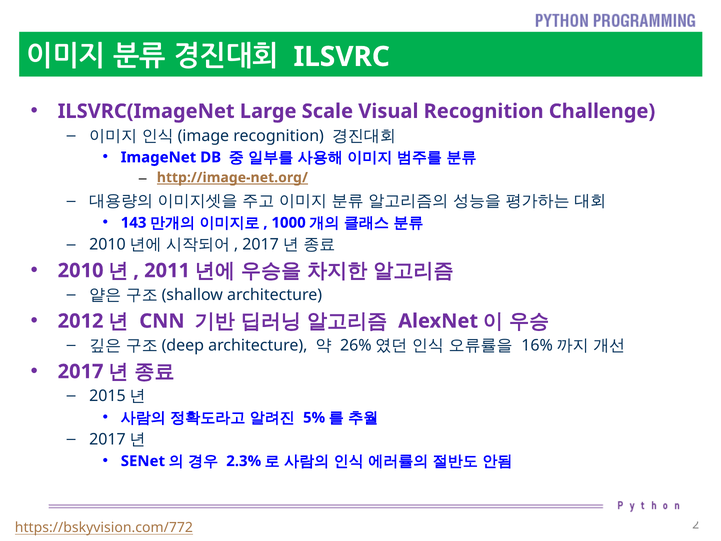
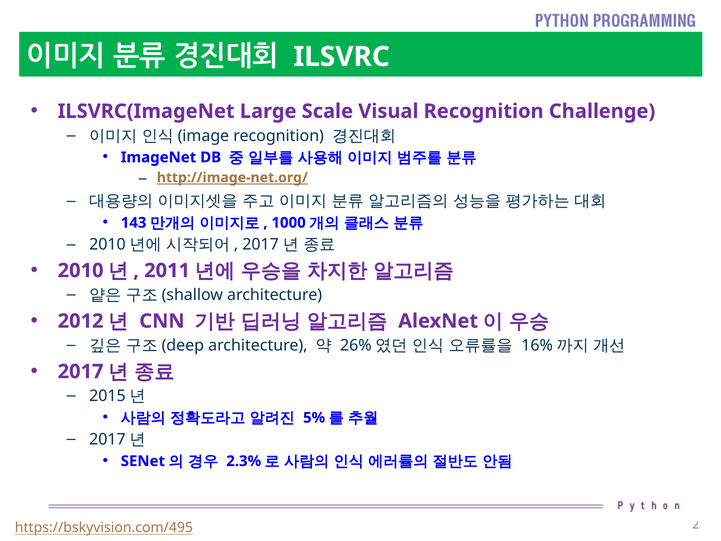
https://bskyvision.com/772: https://bskyvision.com/772 -> https://bskyvision.com/495
